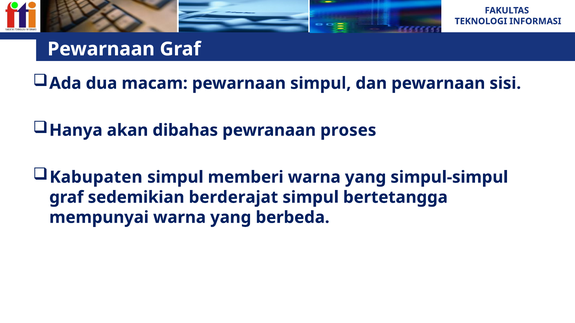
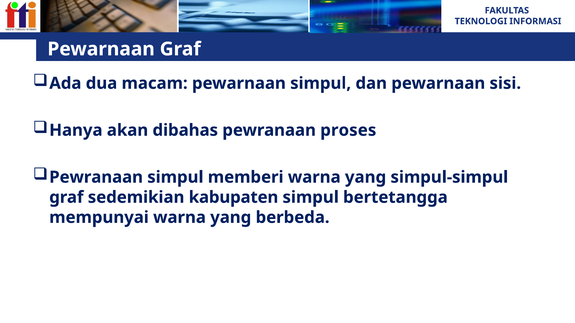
Kabupaten at (96, 177): Kabupaten -> Pewranaan
berderajat: berderajat -> kabupaten
